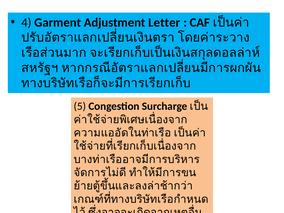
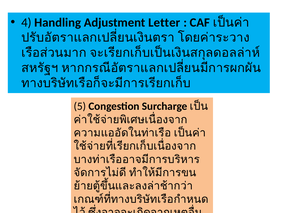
Garment: Garment -> Handling
